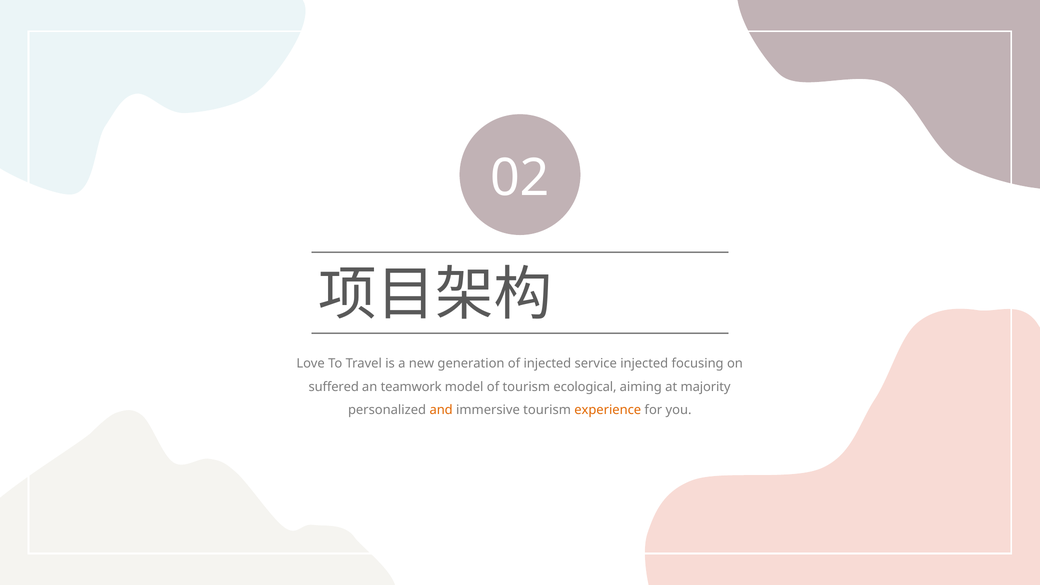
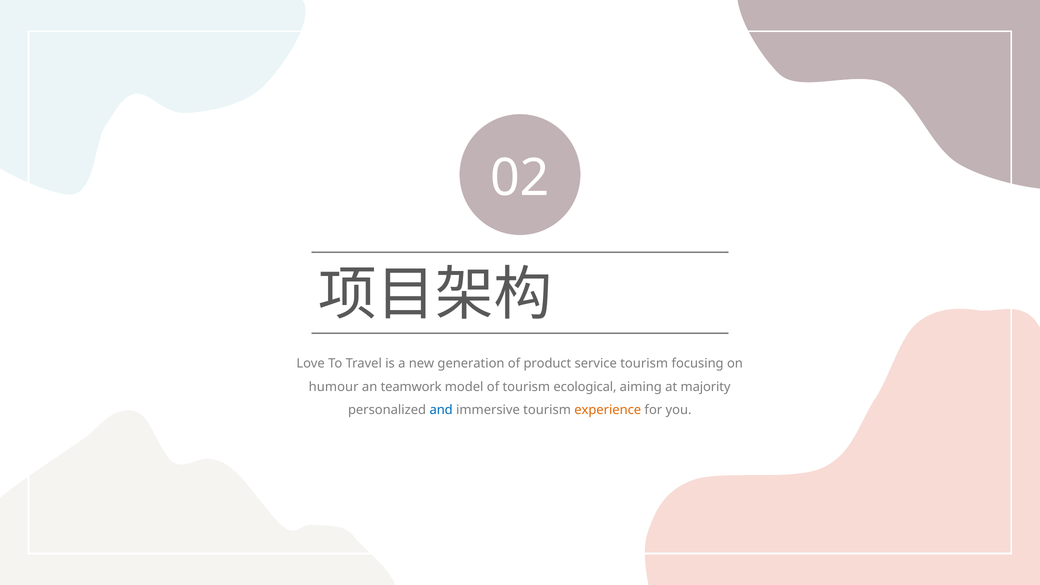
of injected: injected -> product
service injected: injected -> tourism
suffered: suffered -> humour
and colour: orange -> blue
